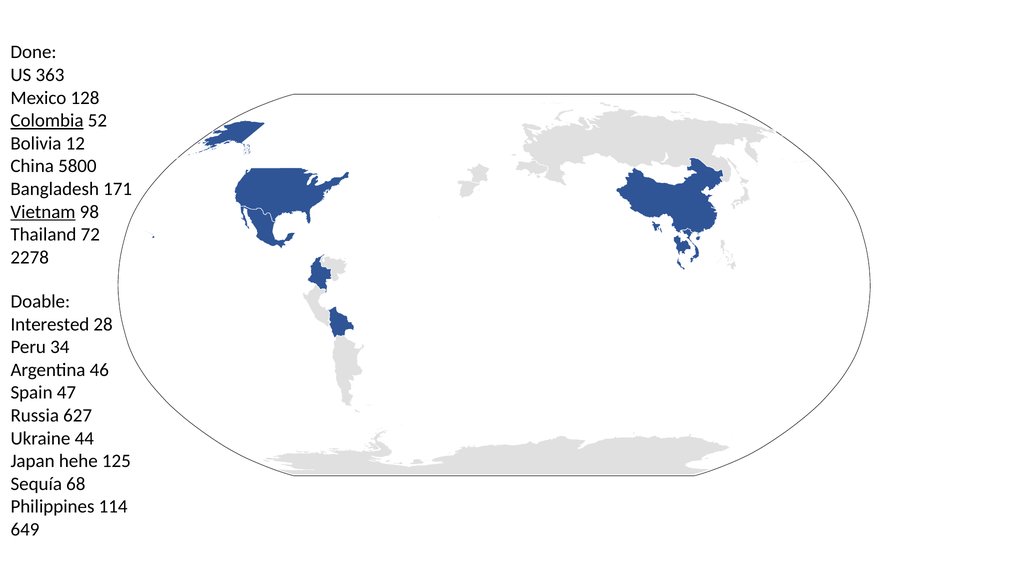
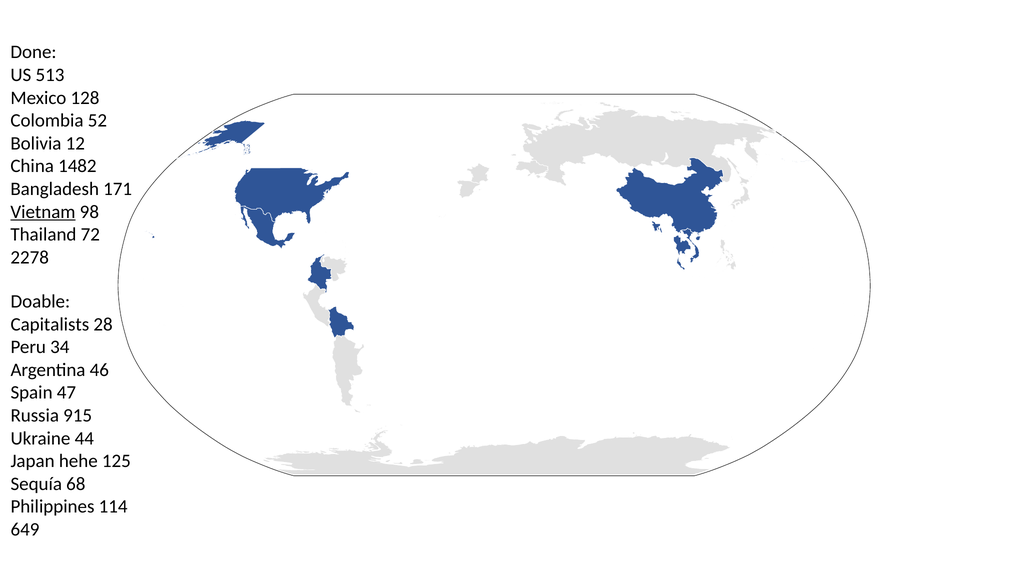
363: 363 -> 513
Colombia underline: present -> none
5800: 5800 -> 1482
Interested: Interested -> Capitalists
627: 627 -> 915
